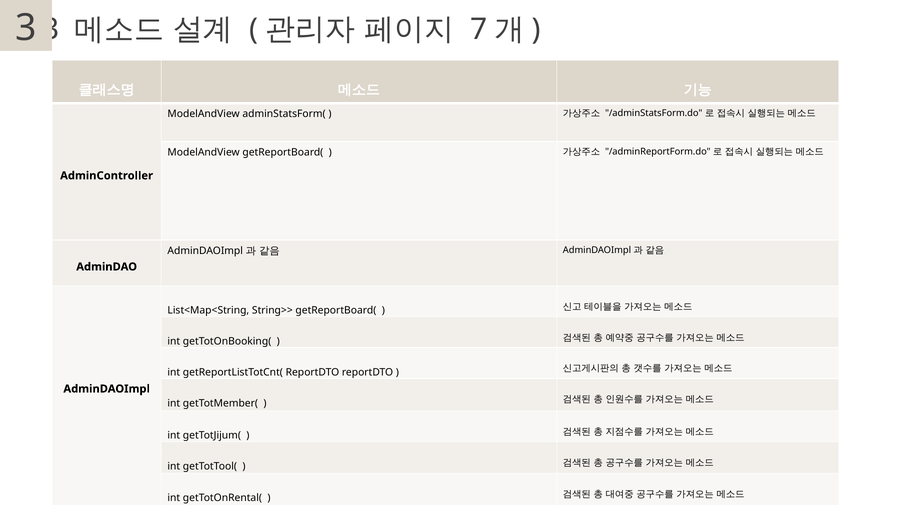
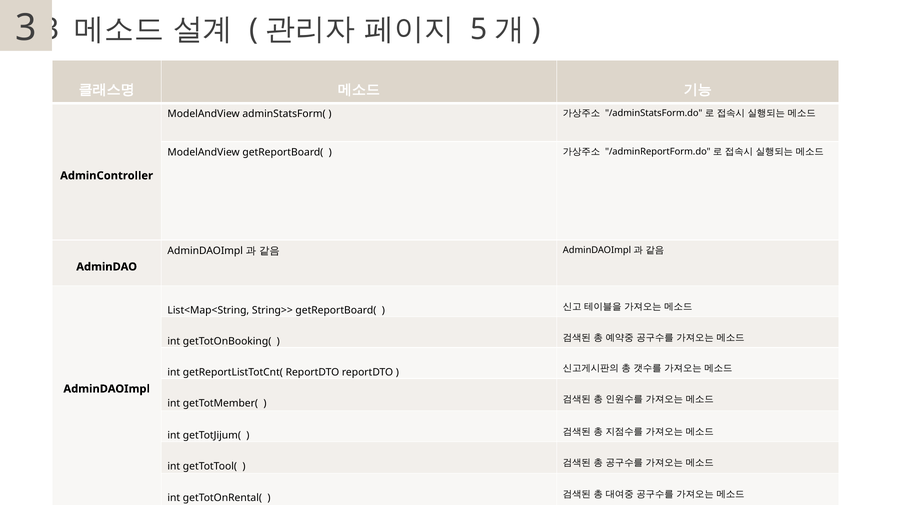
7: 7 -> 5
